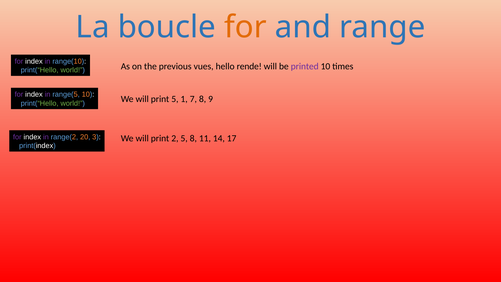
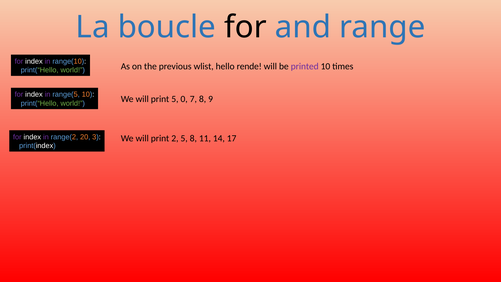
for at (245, 27) colour: orange -> black
vues: vues -> wlist
1: 1 -> 0
